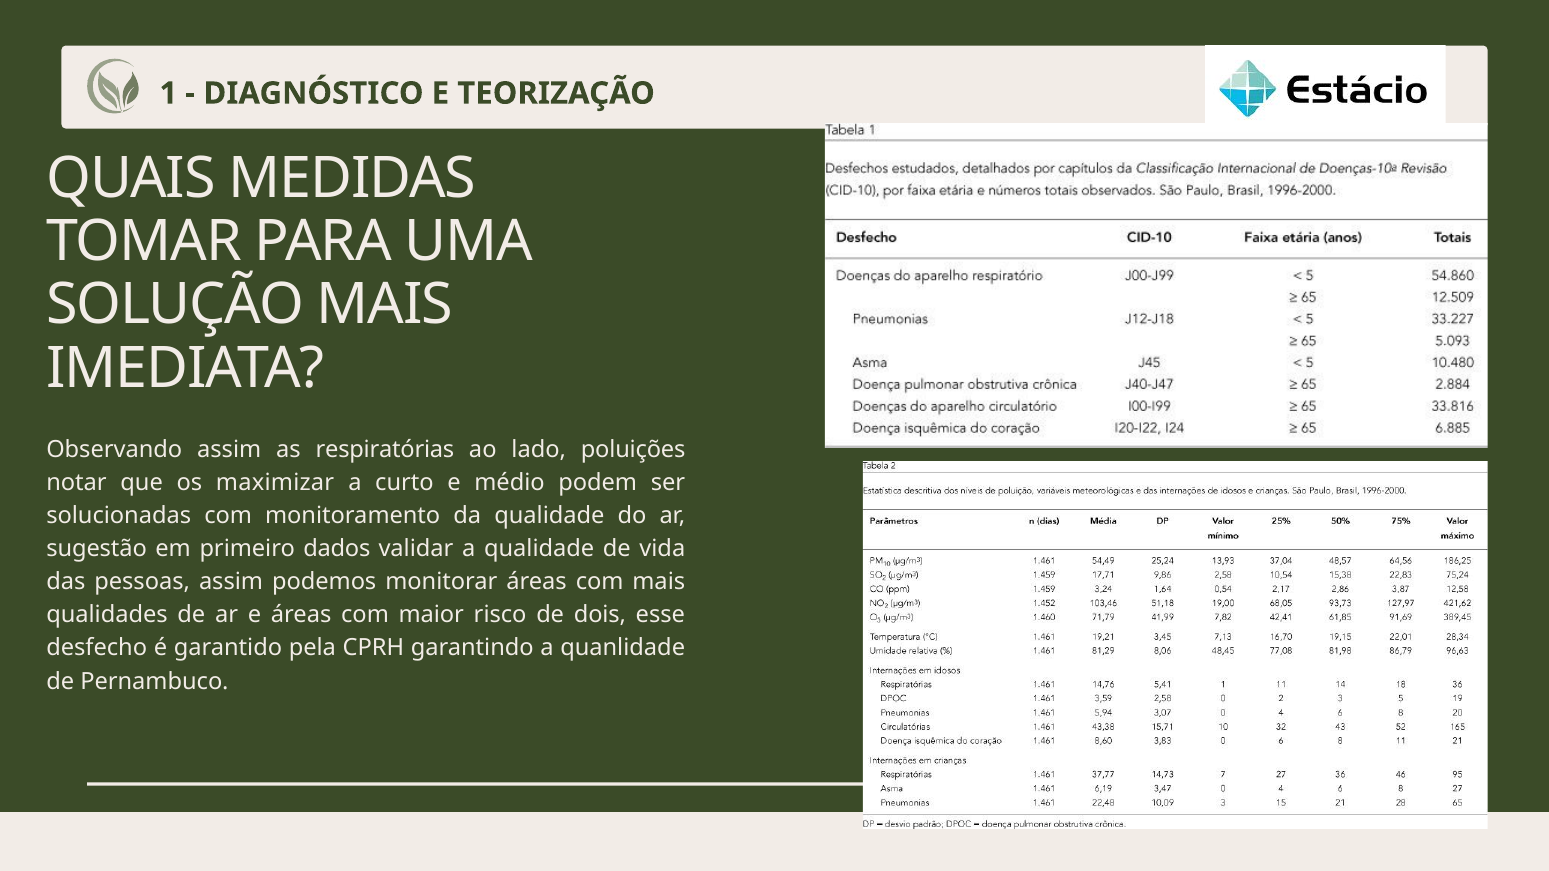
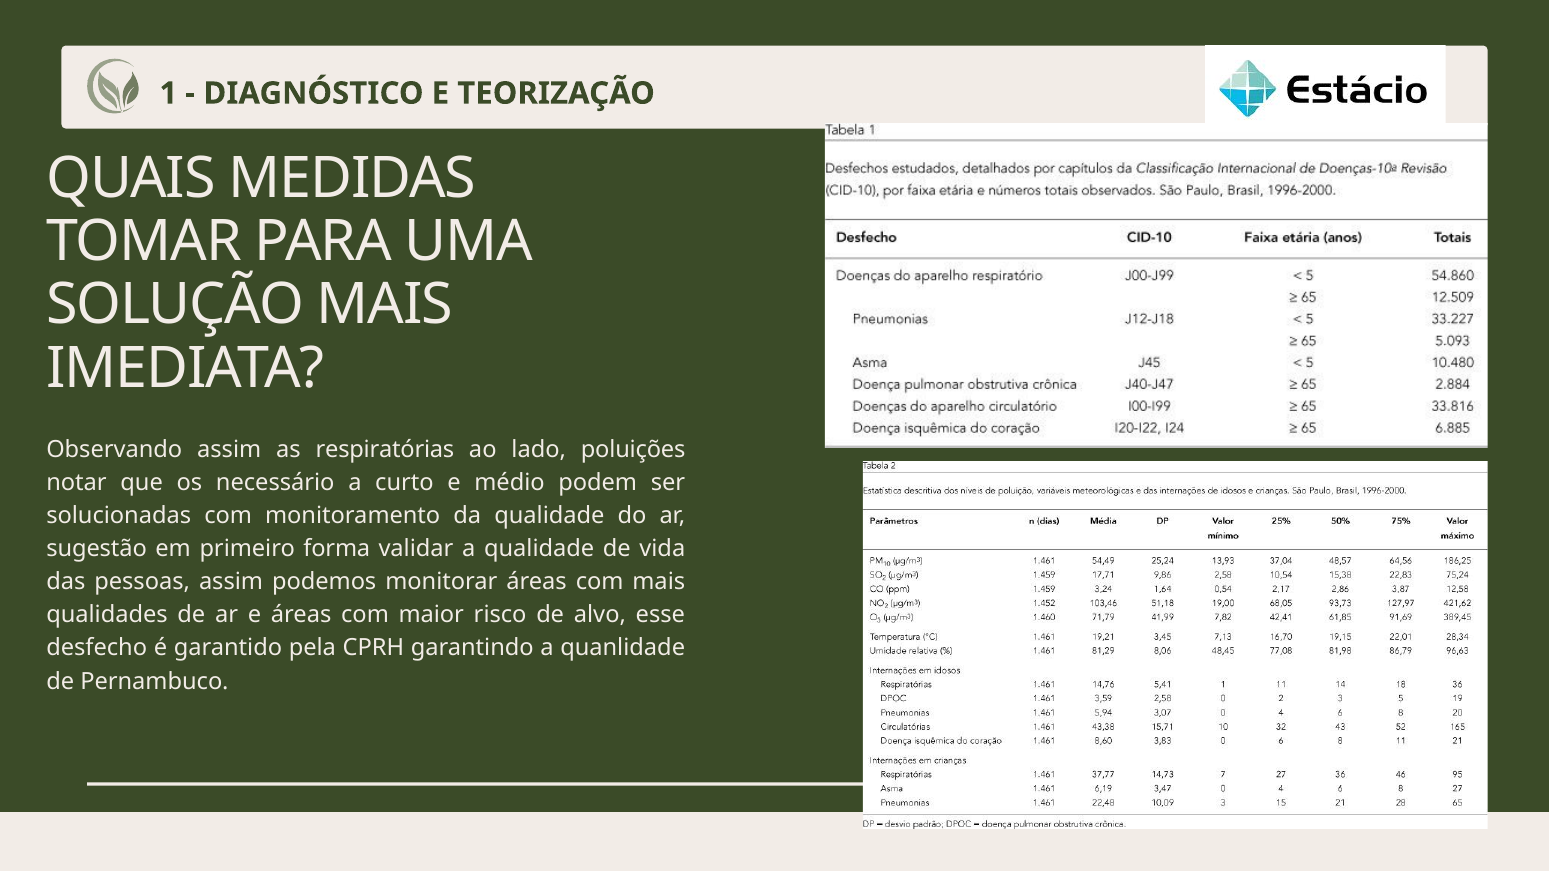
maximizar: maximizar -> necessário
dados: dados -> forma
dois: dois -> alvo
